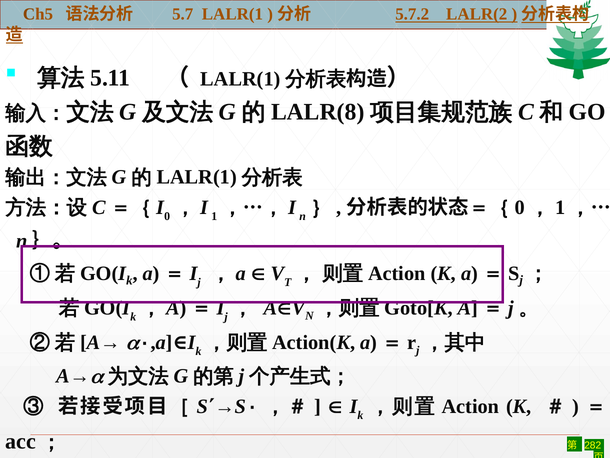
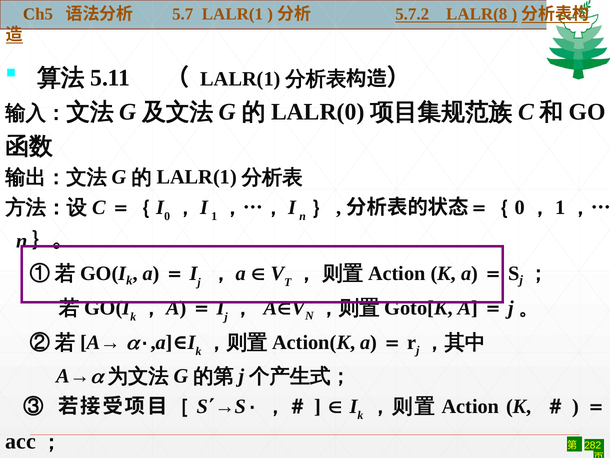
LALR(2: LALR(2 -> LALR(8
LALR(8: LALR(8 -> LALR(0
